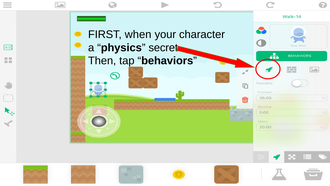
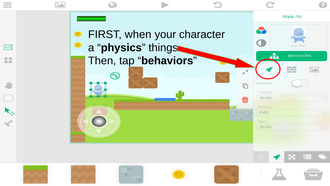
secret: secret -> things
